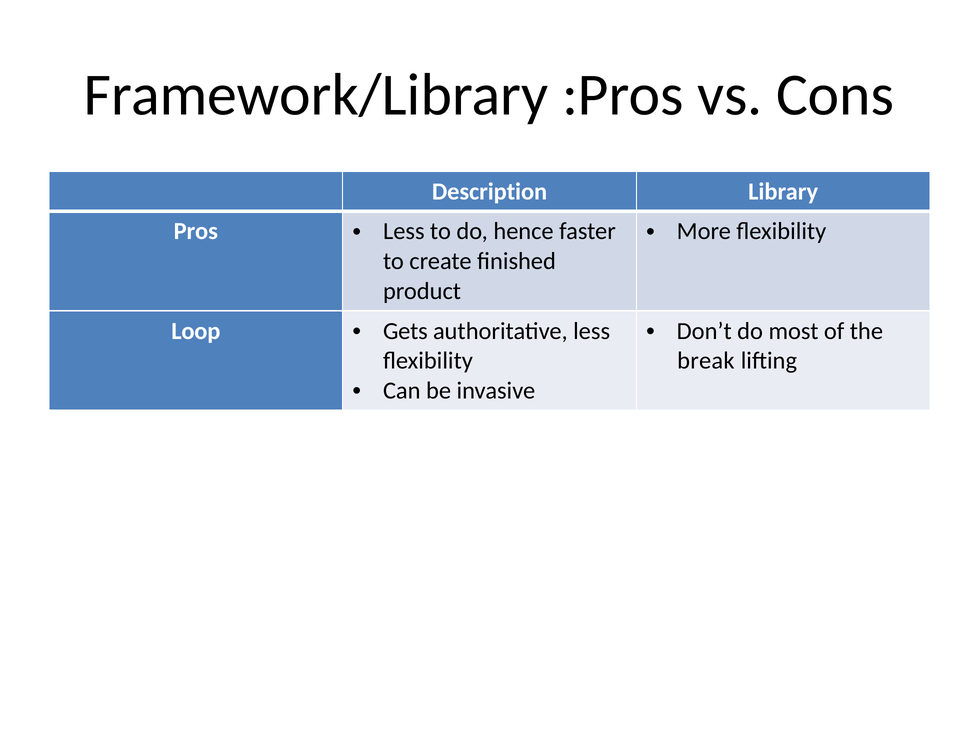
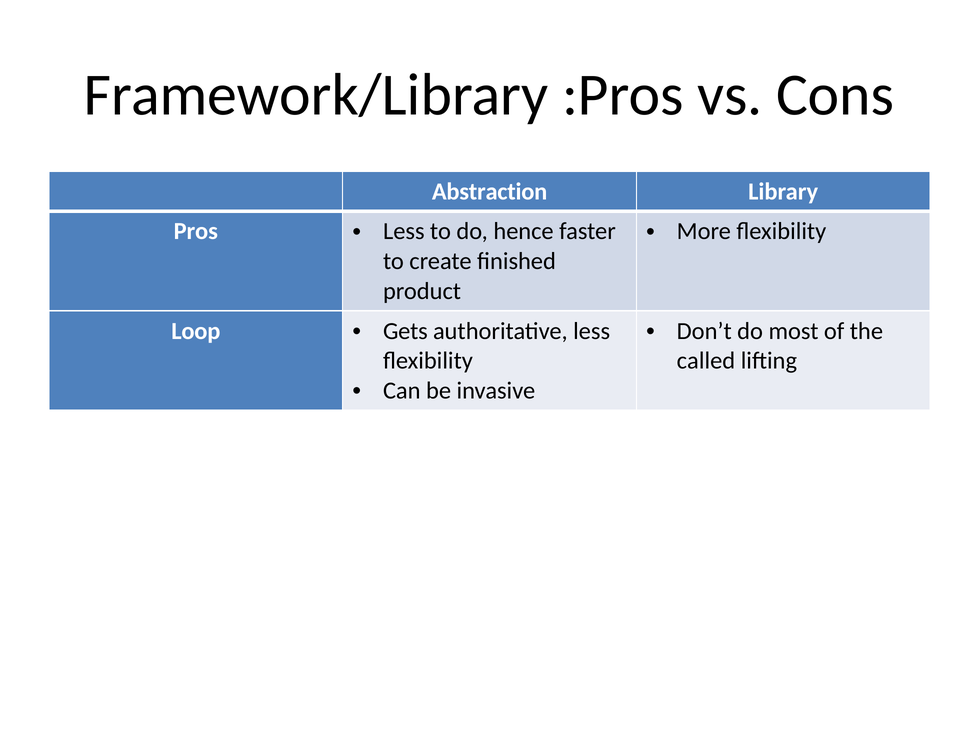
Description: Description -> Abstraction
break: break -> called
